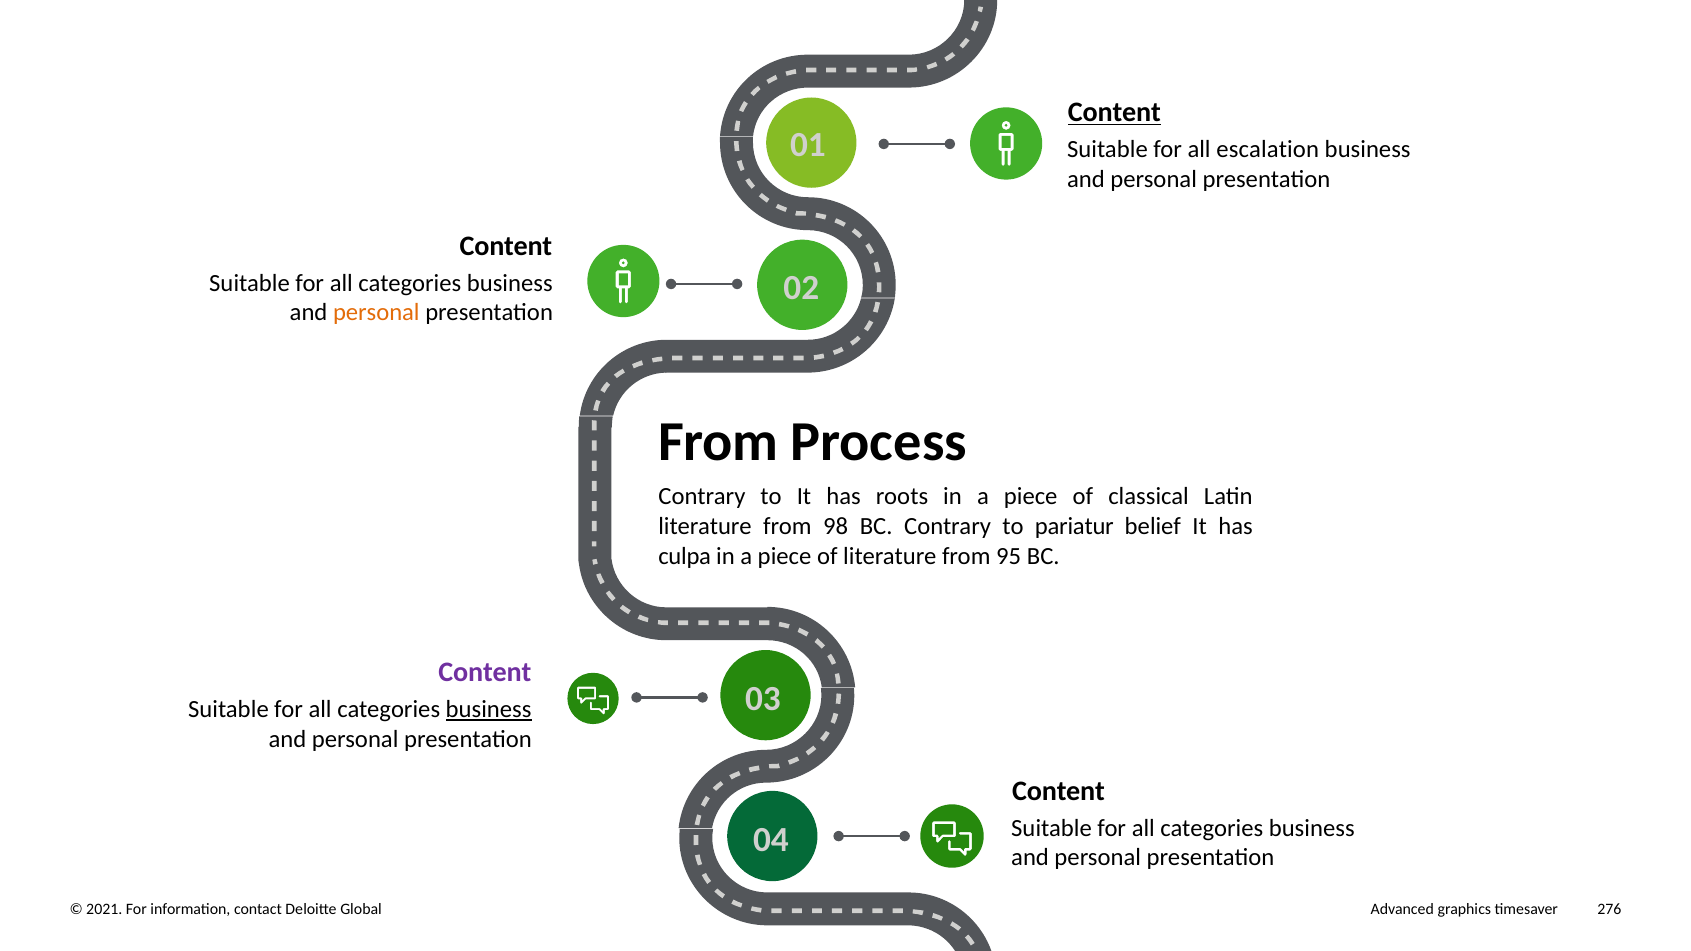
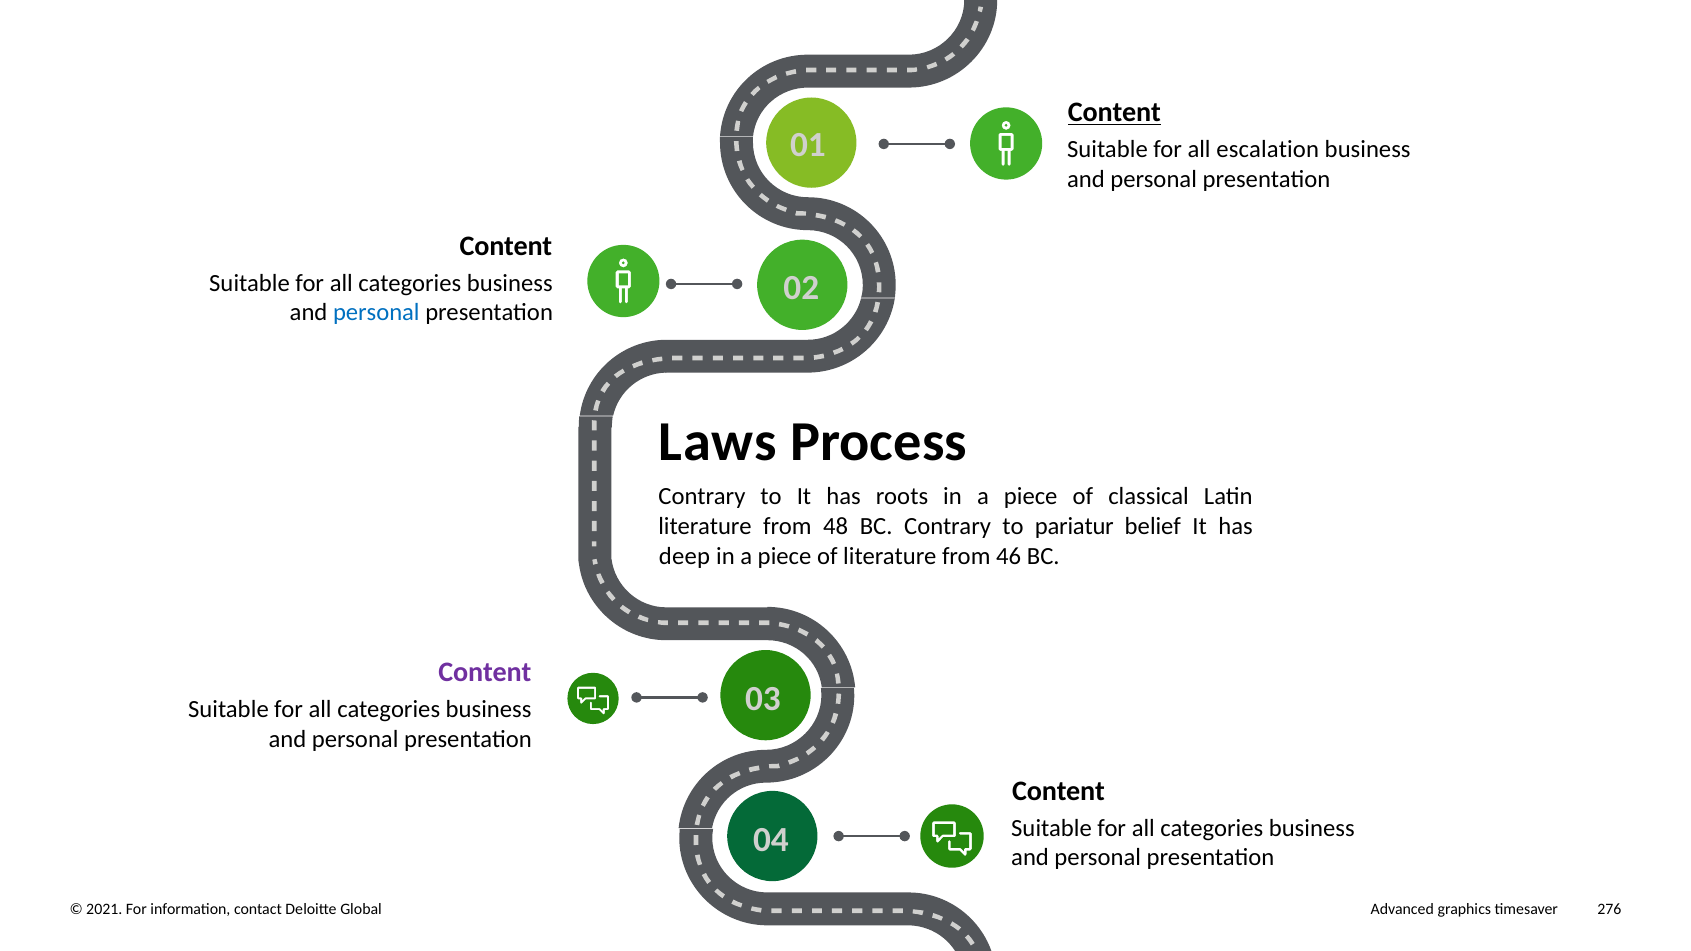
personal at (376, 313) colour: orange -> blue
From at (718, 442): From -> Laws
98: 98 -> 48
culpa: culpa -> deep
95: 95 -> 46
business at (489, 709) underline: present -> none
